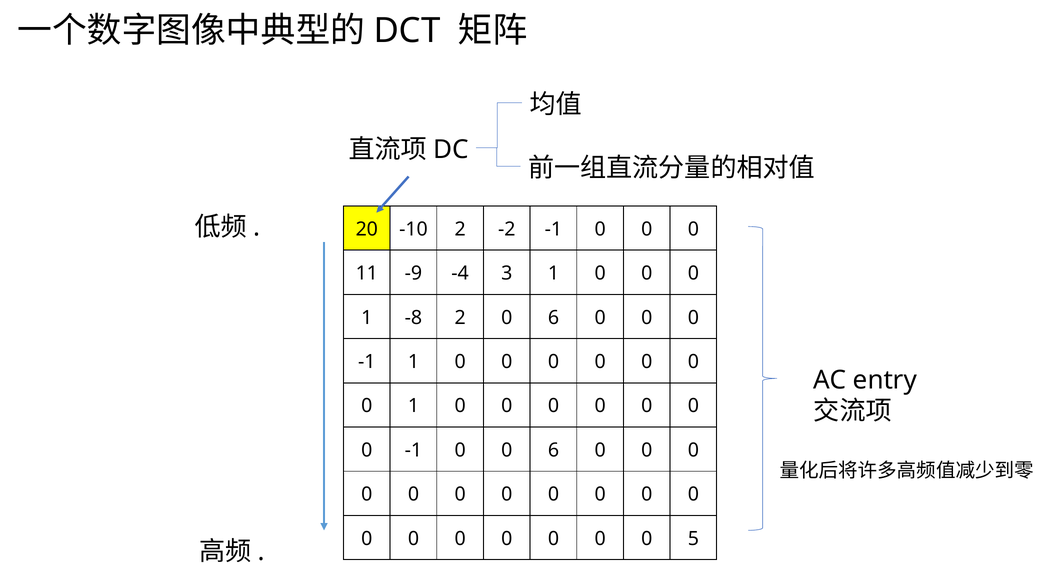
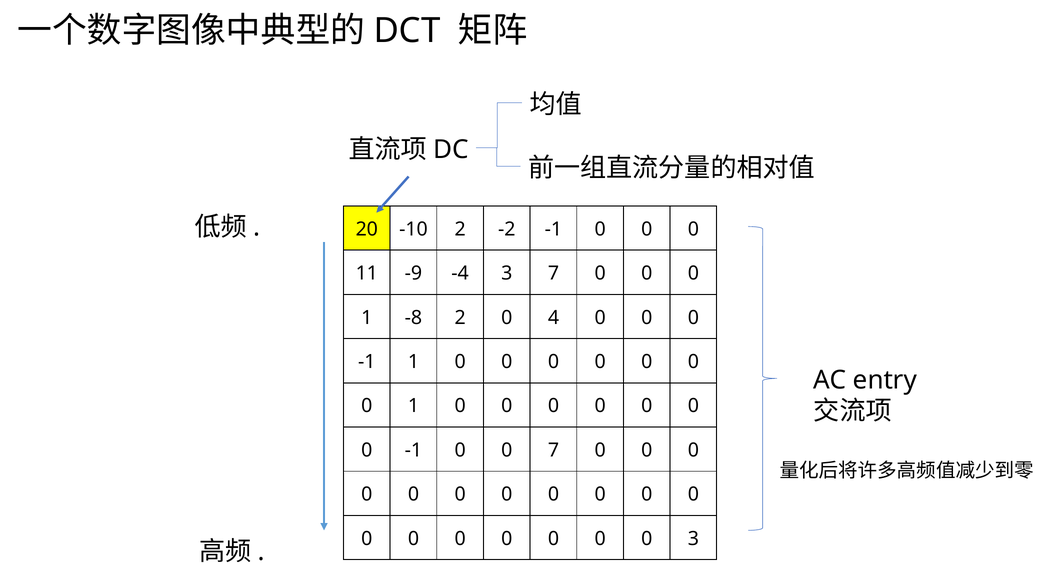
3 1: 1 -> 7
2 0 6: 6 -> 4
0 0 6: 6 -> 7
0 5: 5 -> 3
